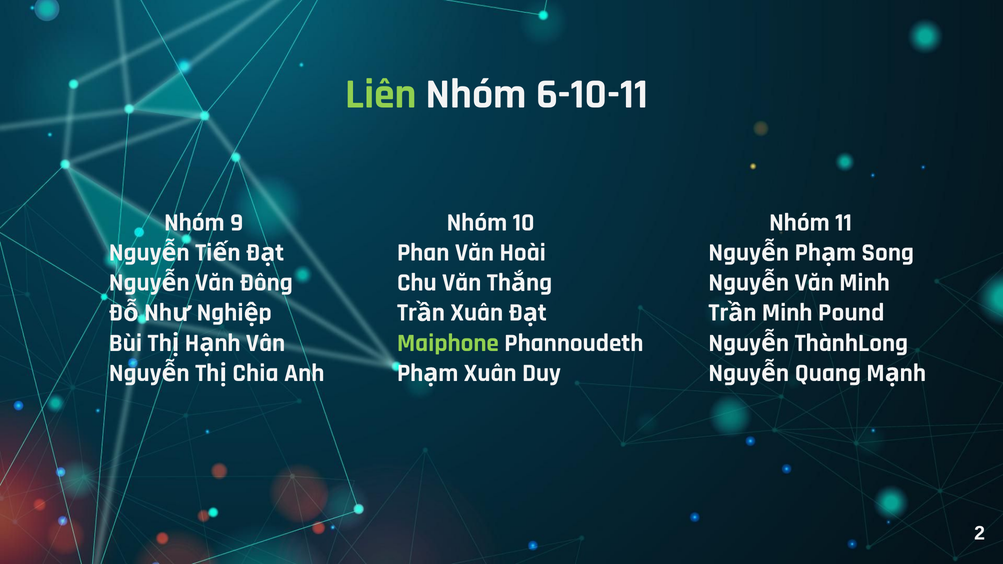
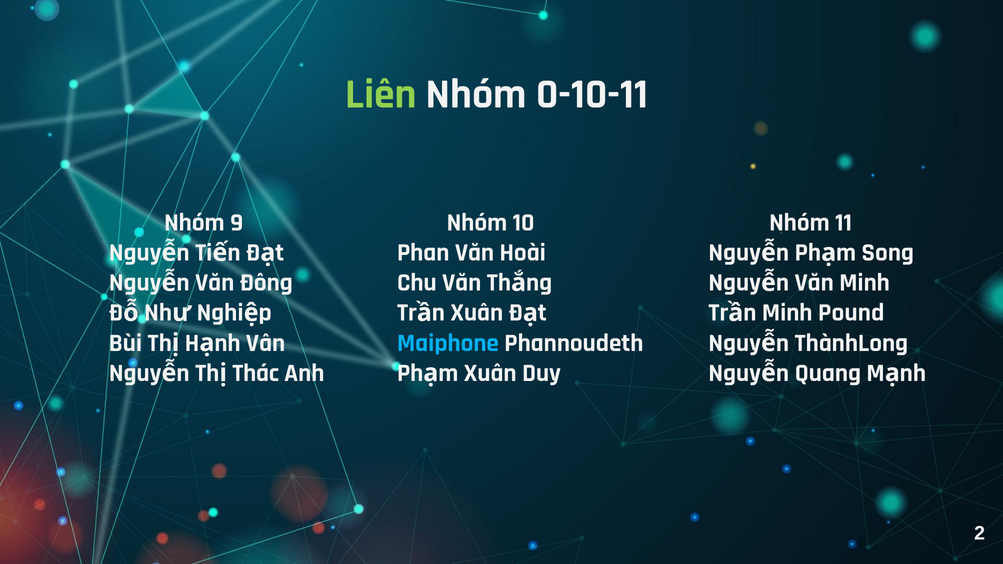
6-10-11: 6-10-11 -> 0-10-11
Maiphone colour: light green -> light blue
Chia: Chia -> Thác
